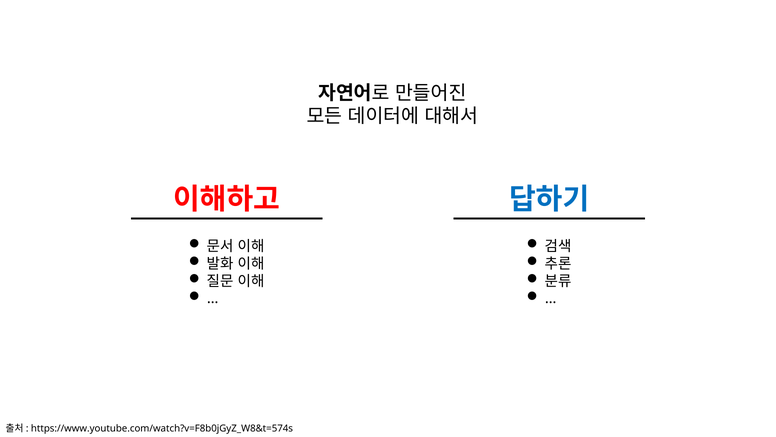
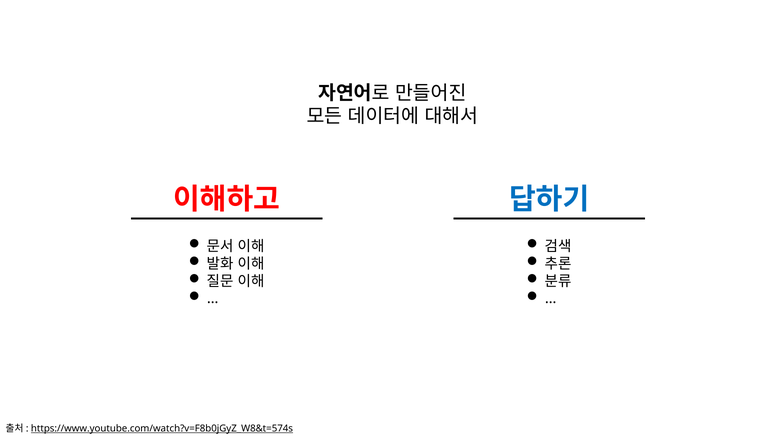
https://www.youtube.com/watch?v=F8b0jGyZ_W8&t=574s underline: none -> present
